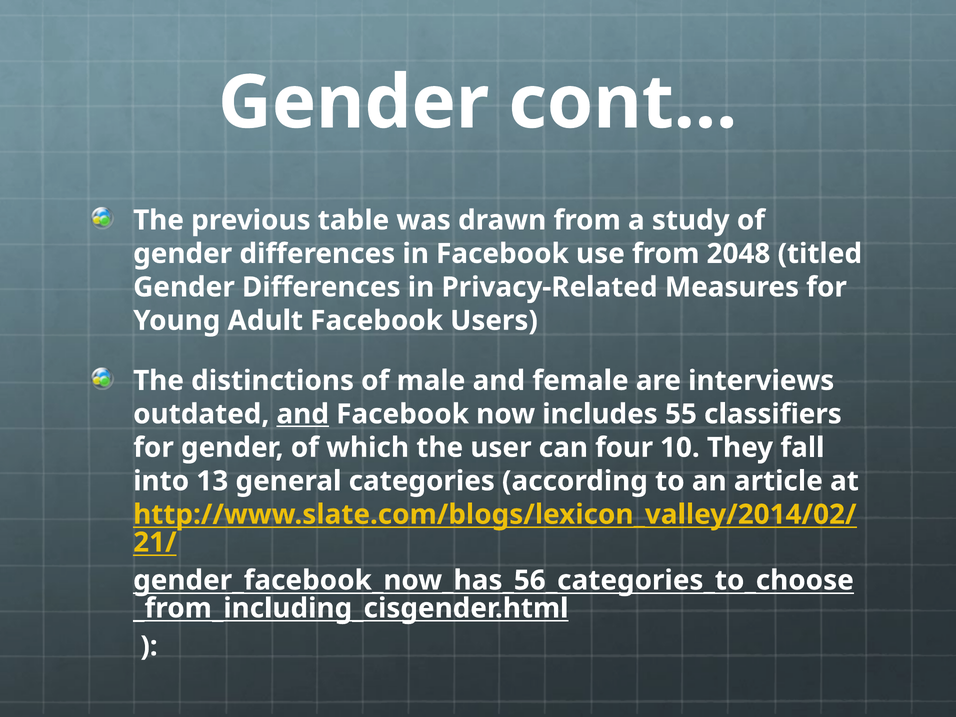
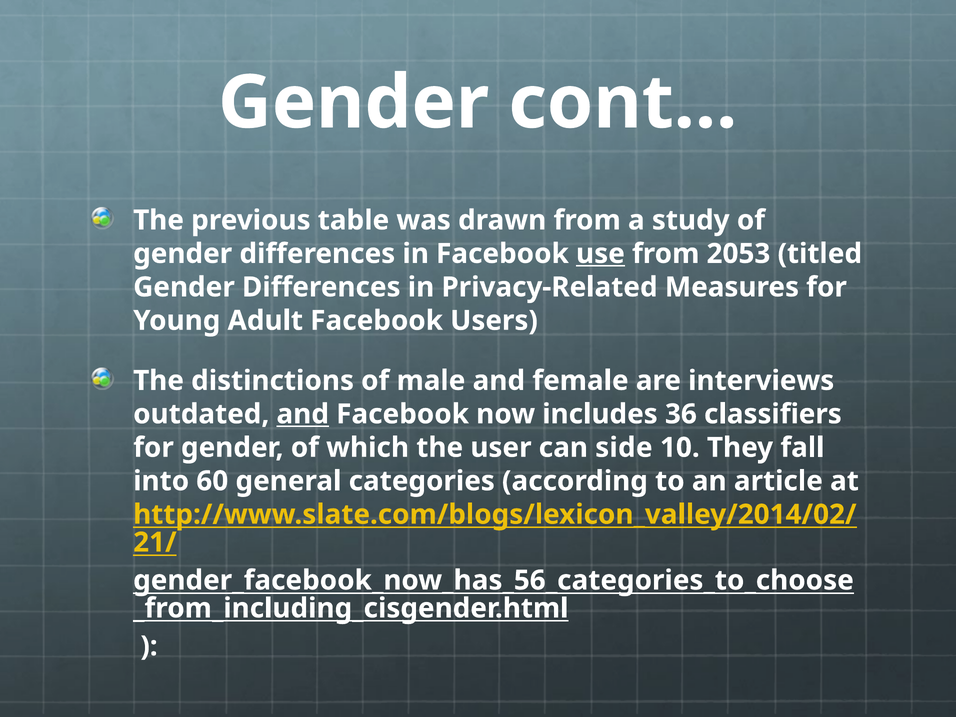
use underline: none -> present
2048: 2048 -> 2053
55: 55 -> 36
four: four -> side
13: 13 -> 60
